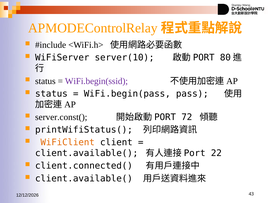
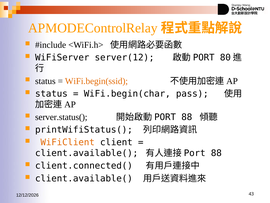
server(10: server(10 -> server(12
WiFi.begin(ssid colour: purple -> orange
WiFi.begin(pass: WiFi.begin(pass -> WiFi.begin(char
server.const(: server.const( -> server.status(
72 at (187, 117): 72 -> 88
22 at (216, 153): 22 -> 88
